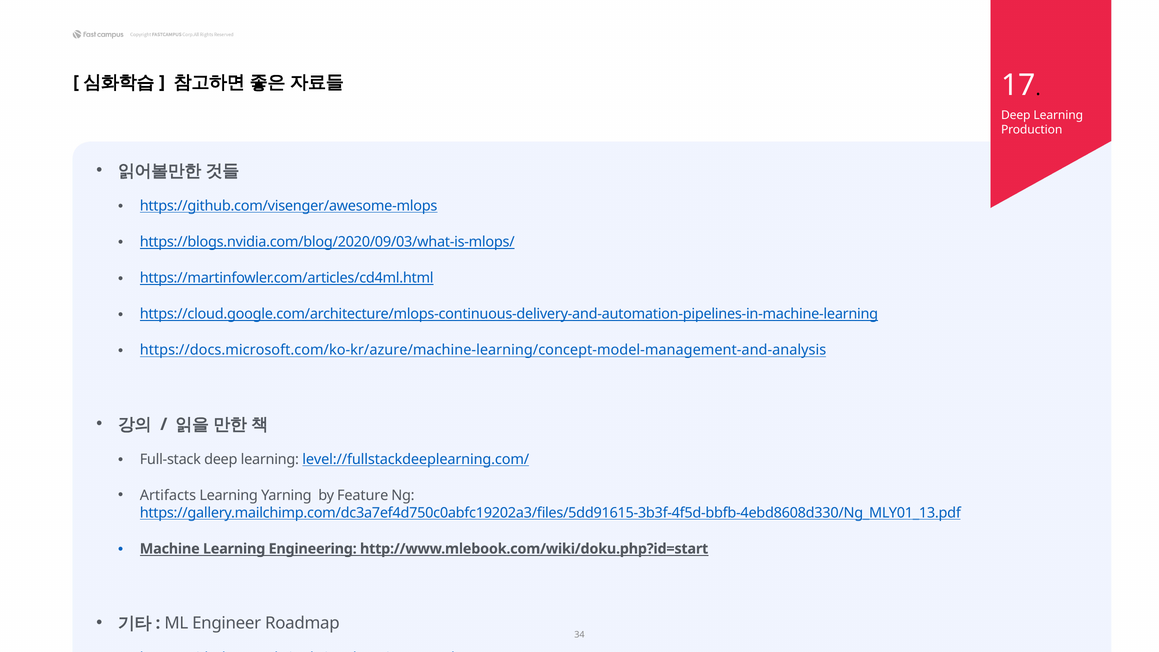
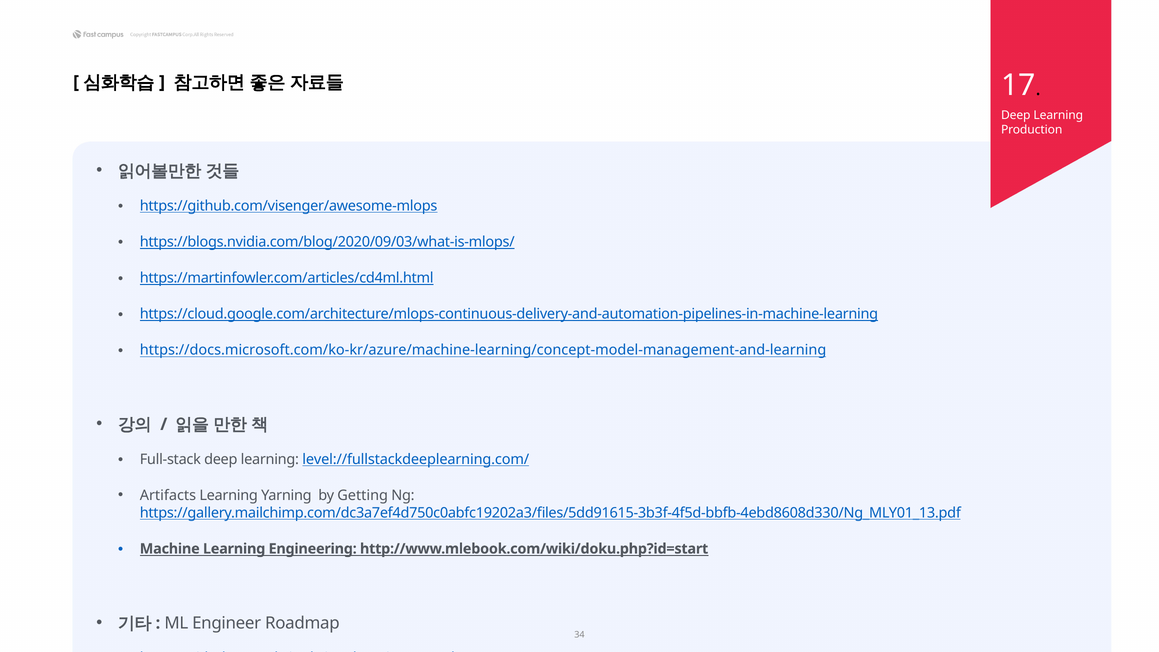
https://docs.microsoft.com/ko-kr/azure/machine-learning/concept-model-management-and-analysis: https://docs.microsoft.com/ko-kr/azure/machine-learning/concept-model-management-and-analysis -> https://docs.microsoft.com/ko-kr/azure/machine-learning/concept-model-management-and-learning
Feature: Feature -> Getting
